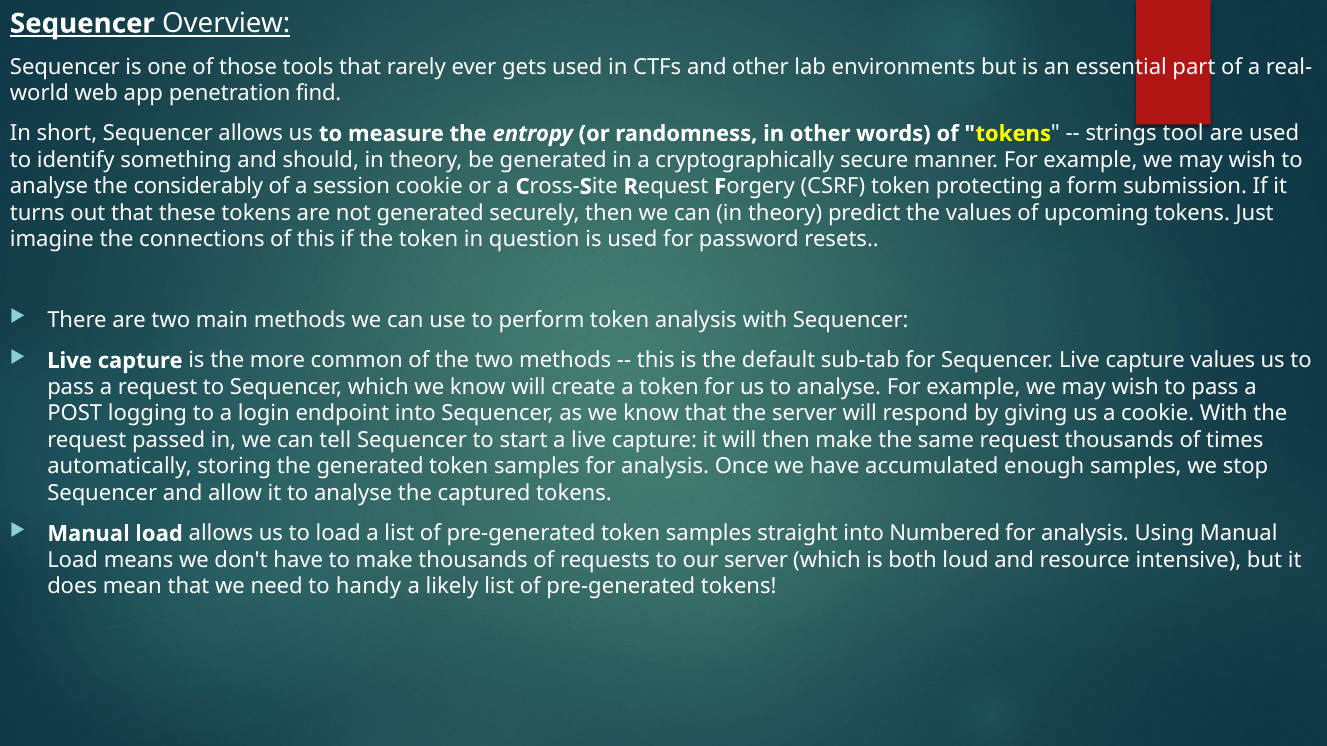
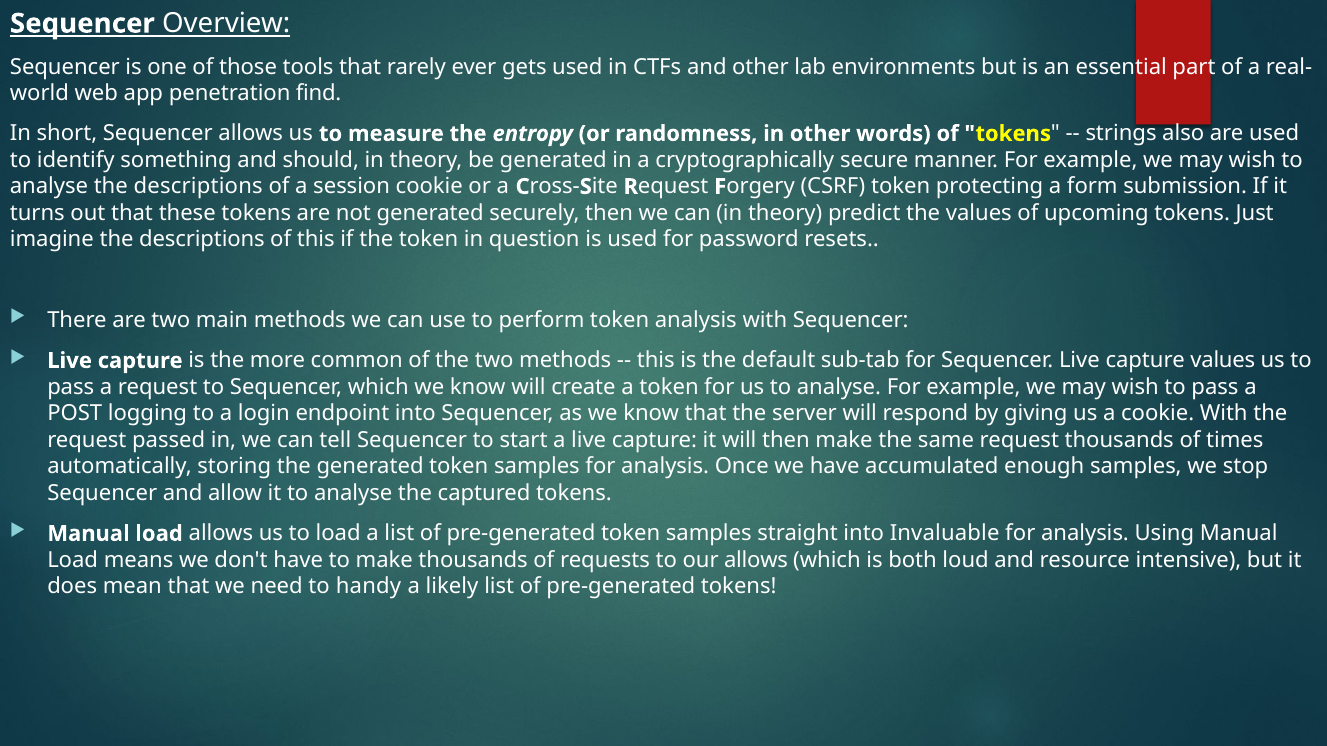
tool: tool -> also
analyse the considerably: considerably -> descriptions
imagine the connections: connections -> descriptions
Numbered: Numbered -> Invaluable
our server: server -> allows
